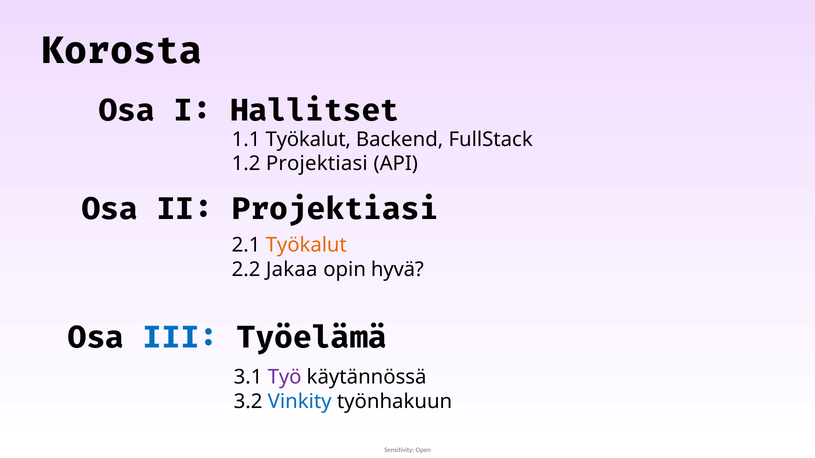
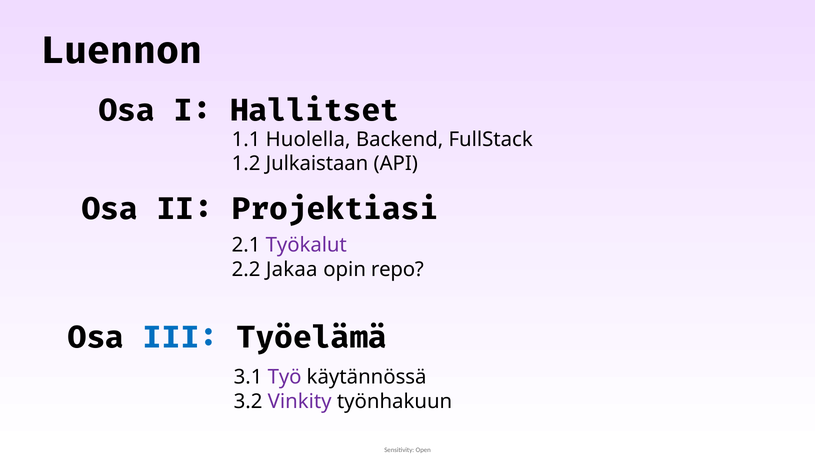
Korosta: Korosta -> Luennon
1.1 Työkalut: Työkalut -> Huolella
1.2 Projektiasi: Projektiasi -> Julkaistaan
Työkalut at (306, 245) colour: orange -> purple
hyvä: hyvä -> repo
Vinkity colour: blue -> purple
